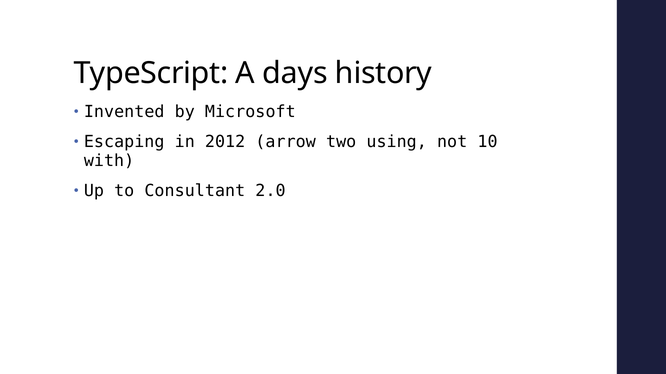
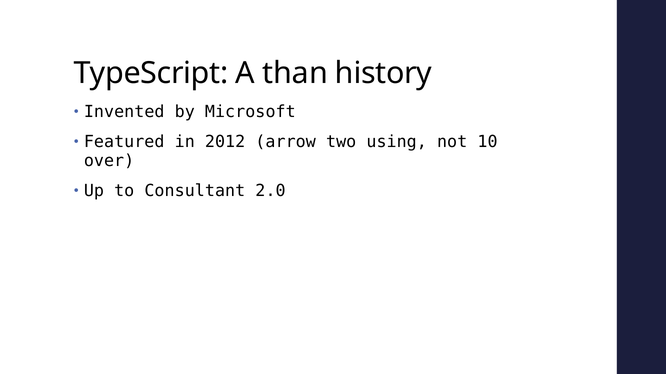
days: days -> than
Escaping: Escaping -> Featured
with: with -> over
